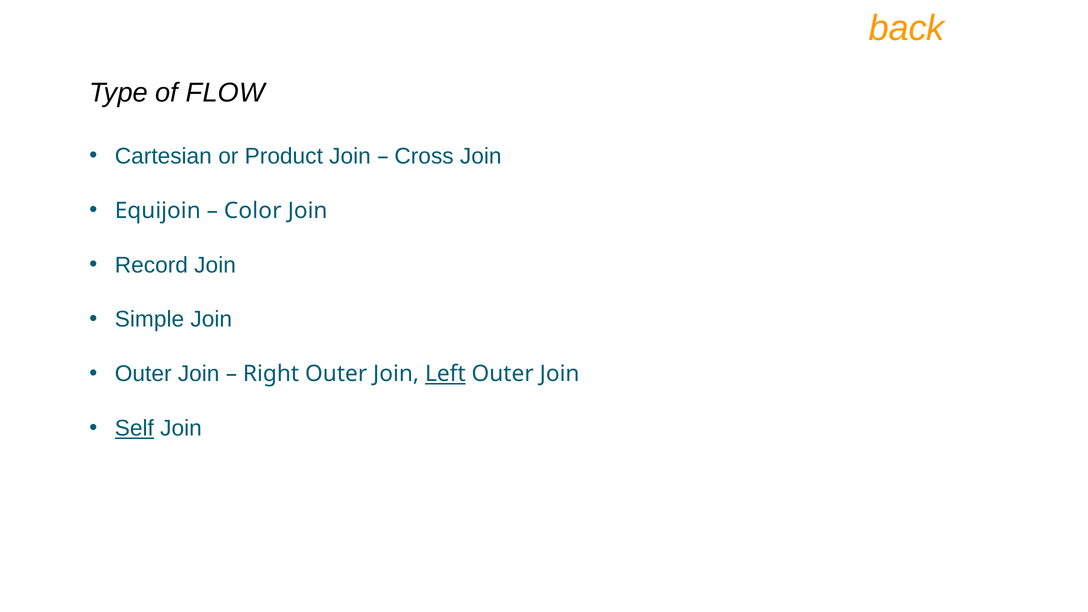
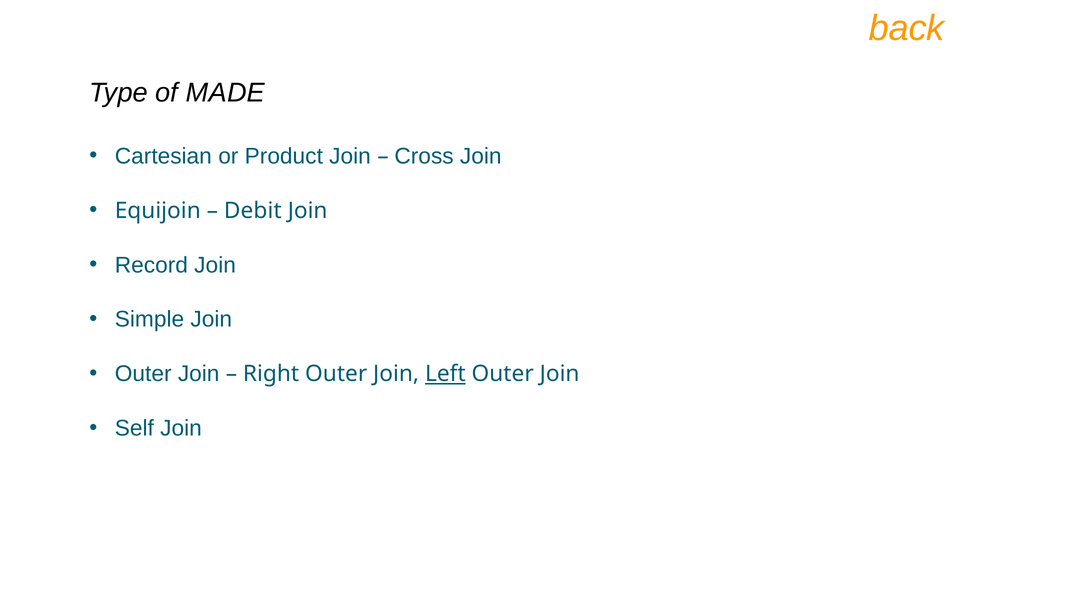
FLOW: FLOW -> MADE
Color: Color -> Debit
Self underline: present -> none
